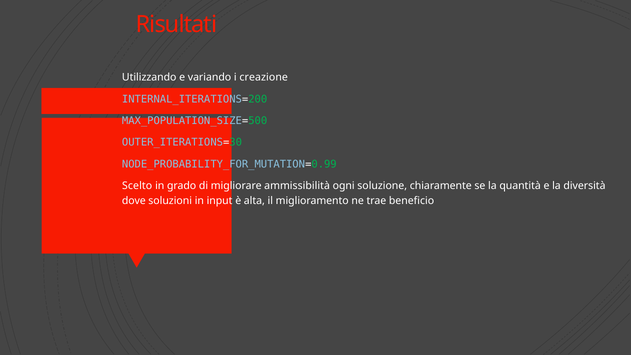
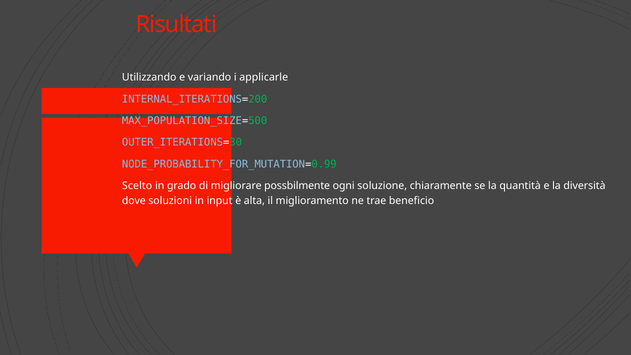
creazione: creazione -> applicarle
ammissibilità: ammissibilità -> possbilmente
